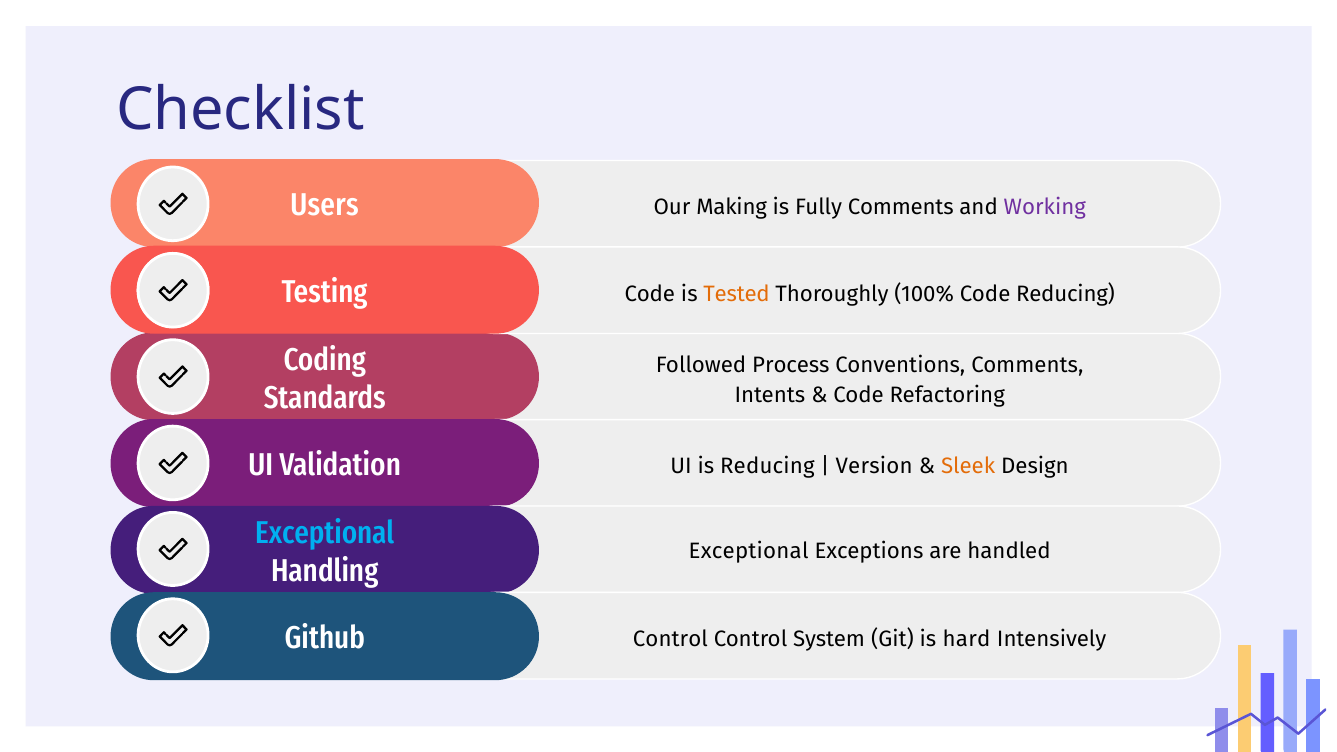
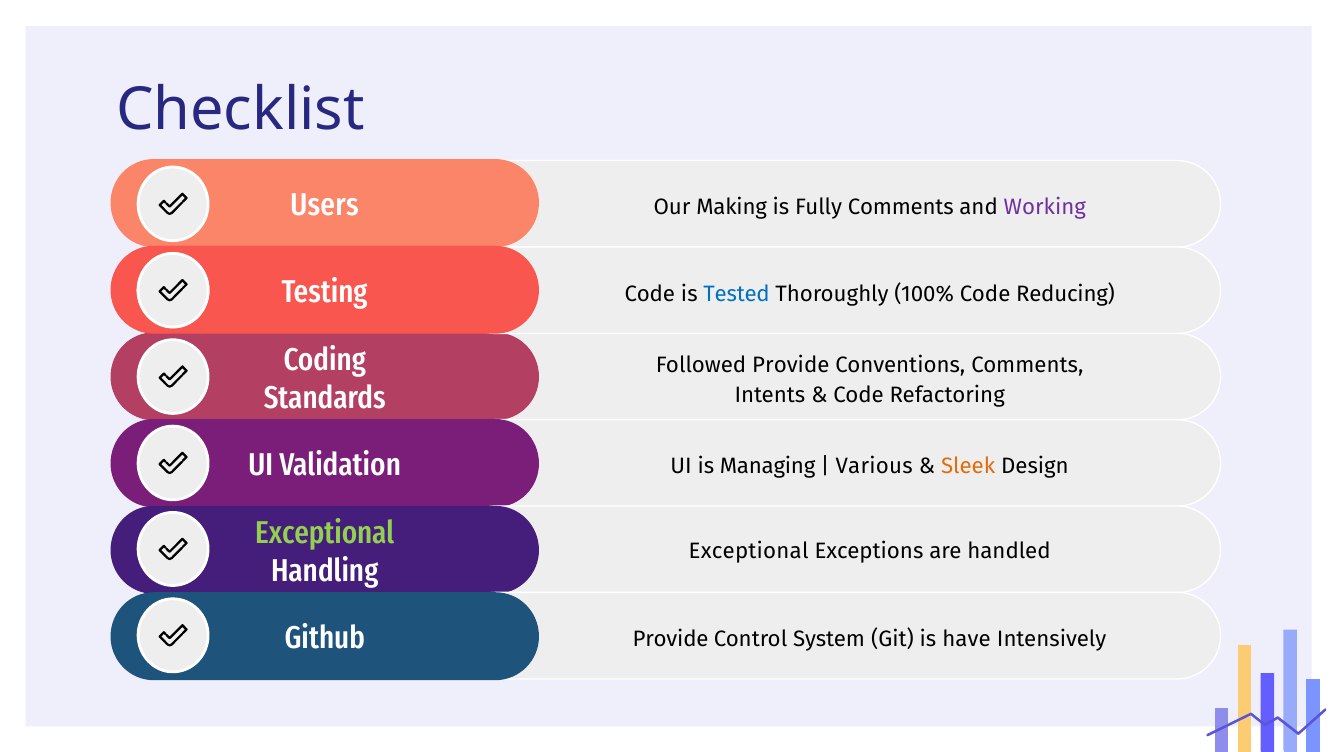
Tested colour: orange -> blue
Followed Process: Process -> Provide
is Reducing: Reducing -> Managing
Version: Version -> Various
Exceptional at (325, 533) colour: light blue -> light green
Github Control: Control -> Provide
hard: hard -> have
